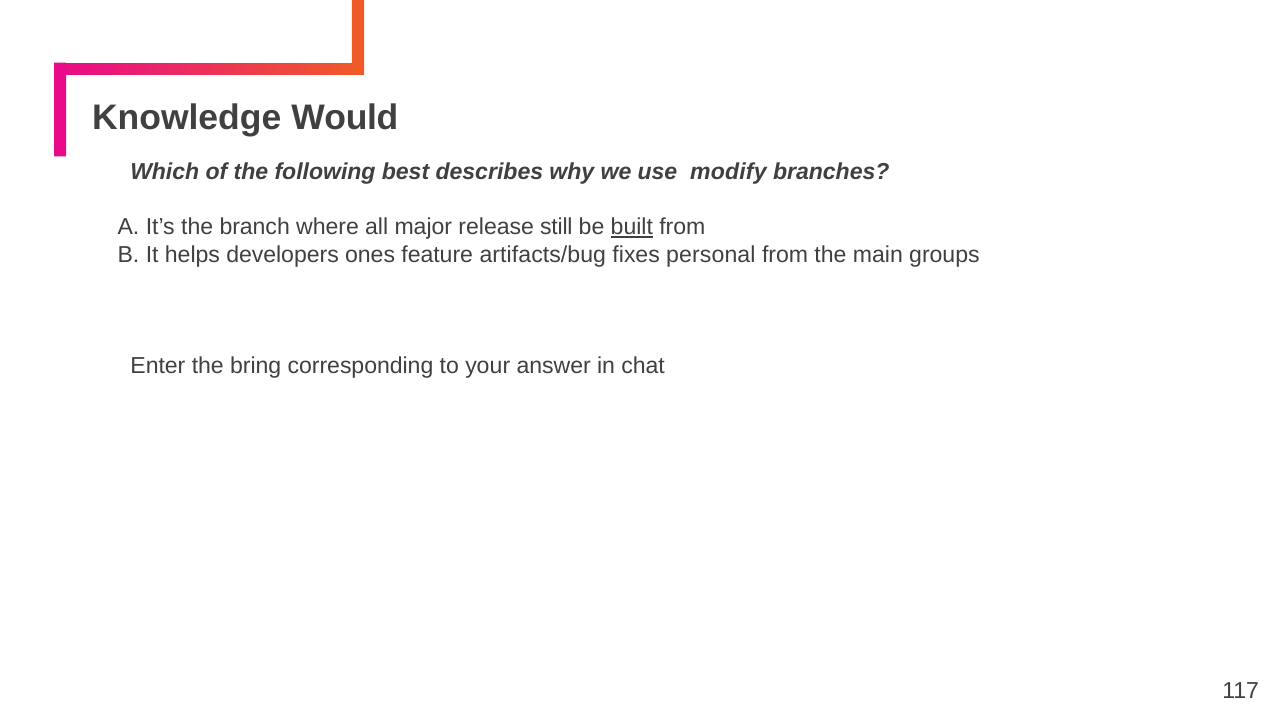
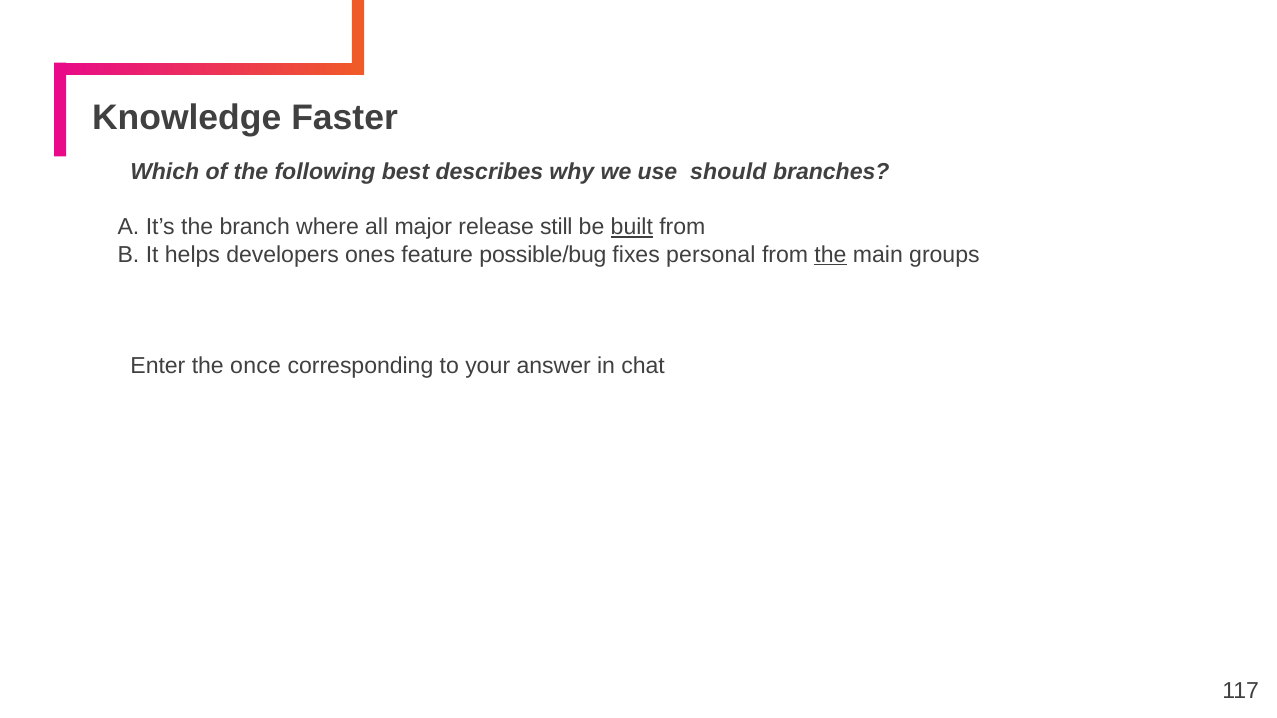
Would: Would -> Faster
modify: modify -> should
artifacts/bug: artifacts/bug -> possible/bug
the at (830, 255) underline: none -> present
bring: bring -> once
